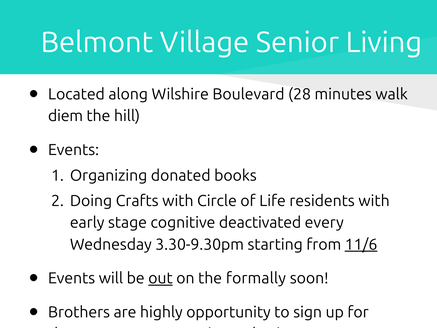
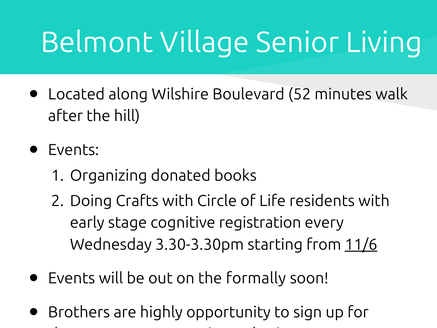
28: 28 -> 52
diem: diem -> after
deactivated: deactivated -> registration
3.30-9.30pm: 3.30-9.30pm -> 3.30-3.30pm
out underline: present -> none
